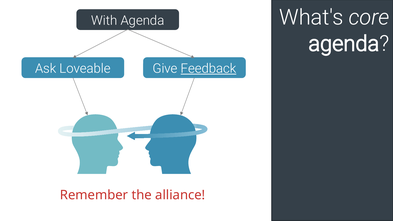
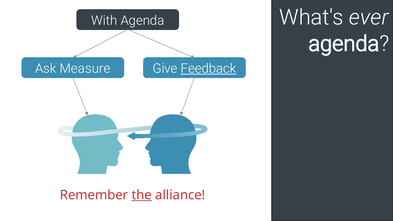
core: core -> ever
Loveable: Loveable -> Measure
the underline: none -> present
